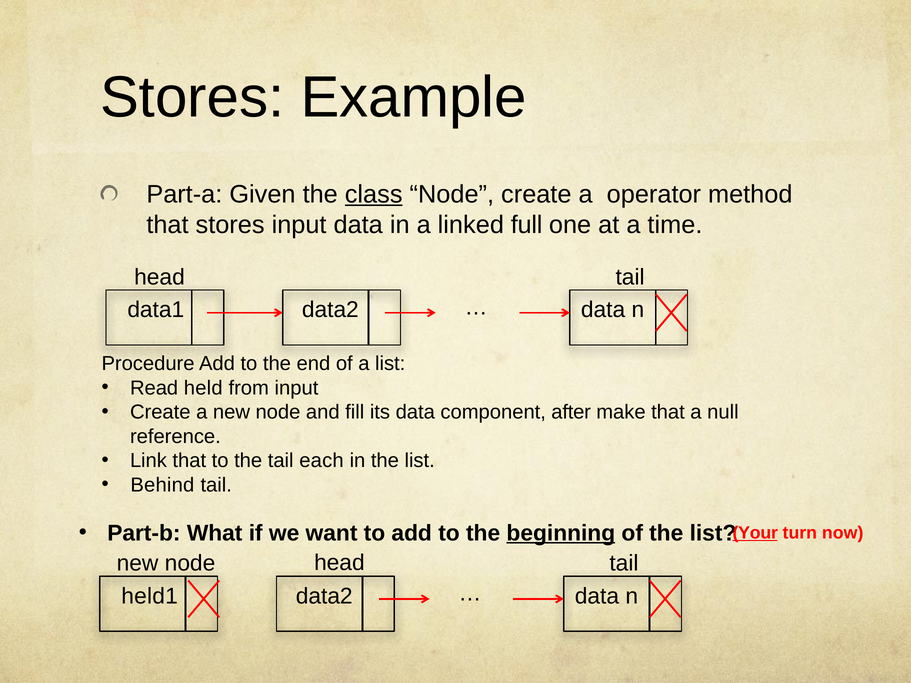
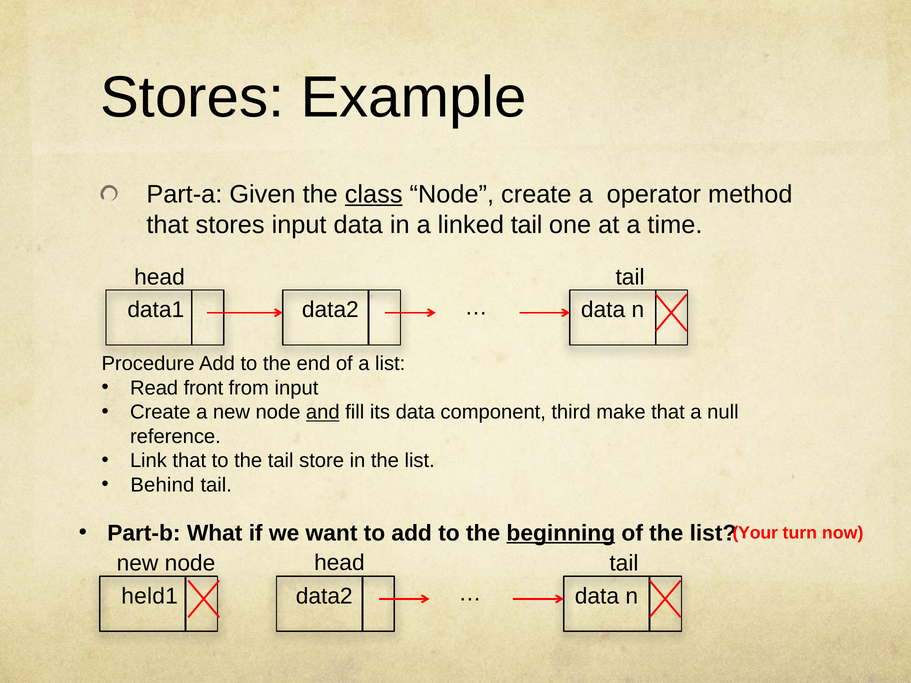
linked full: full -> tail
held: held -> front
and underline: none -> present
after: after -> third
each: each -> store
Your underline: present -> none
